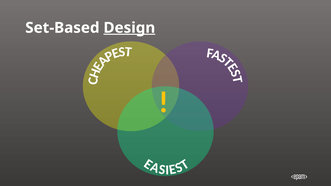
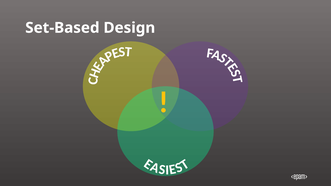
Design underline: present -> none
